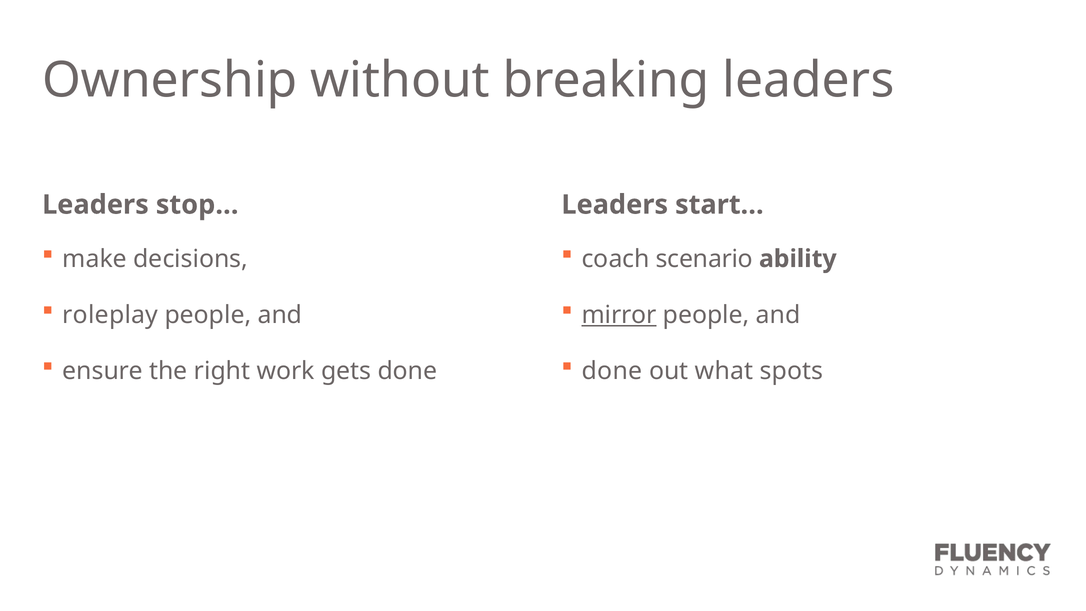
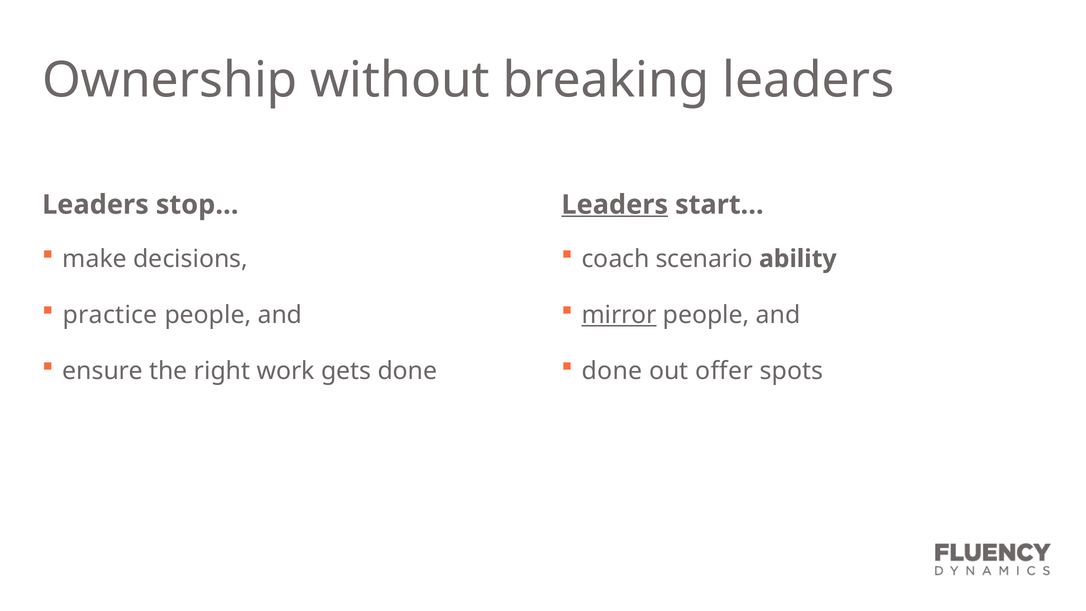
Leaders at (615, 205) underline: none -> present
roleplay: roleplay -> practice
what: what -> offer
